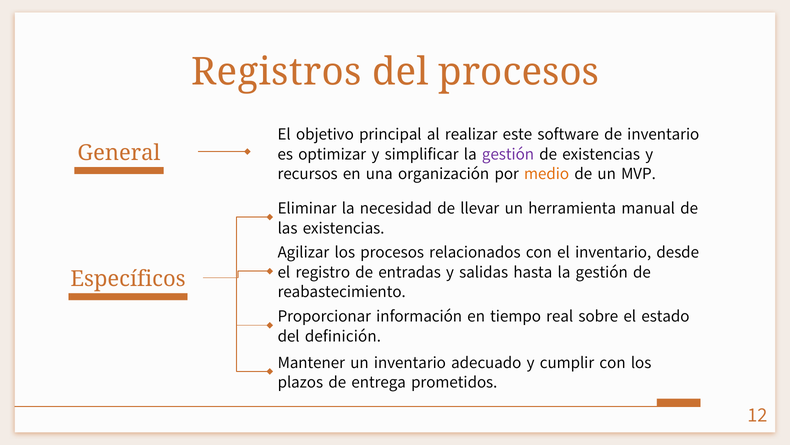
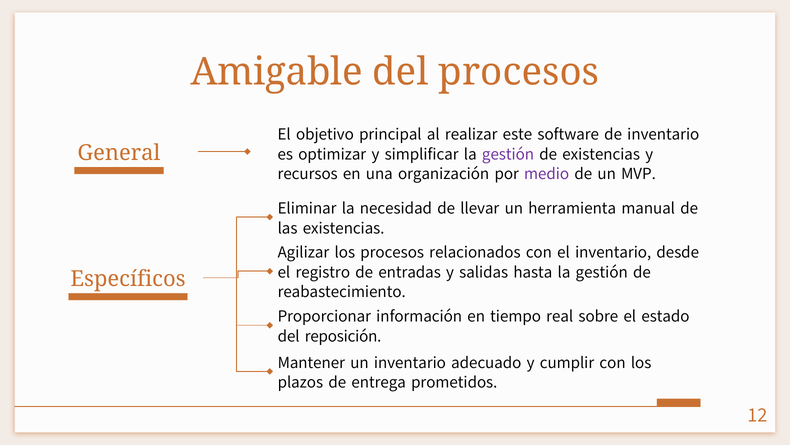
Registros: Registros -> Amigable
medio colour: orange -> purple
definición: definición -> reposición
